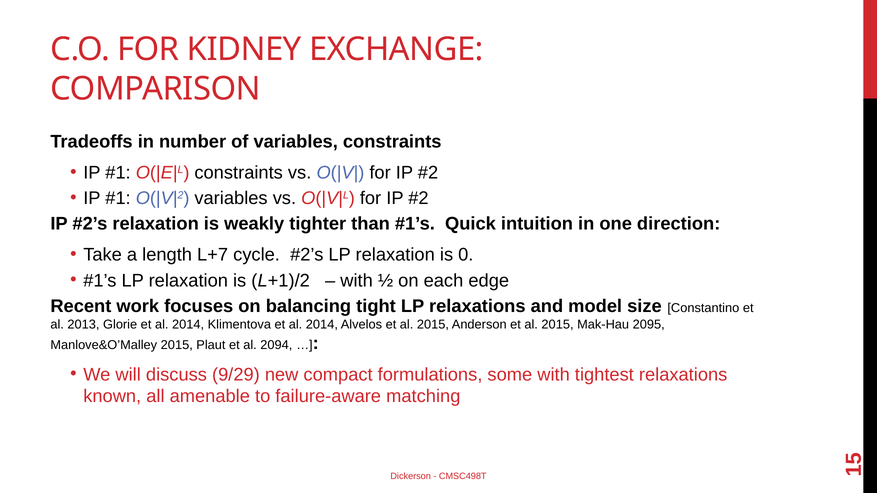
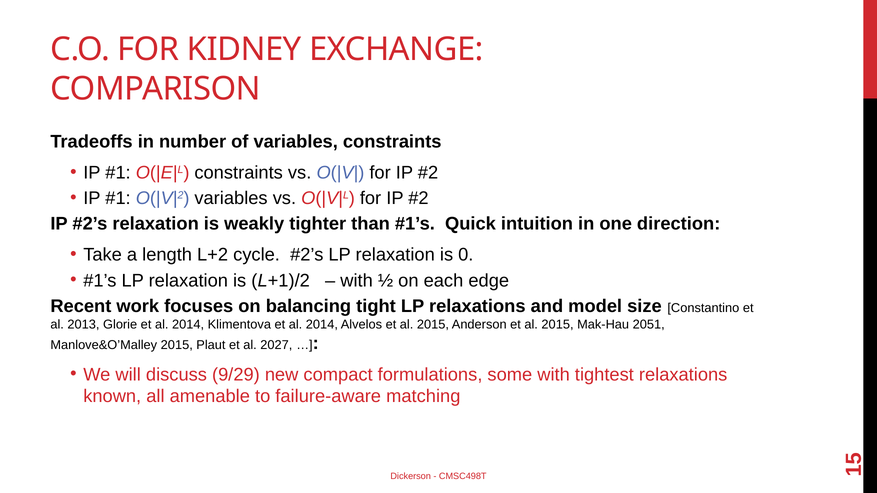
L+7: L+7 -> L+2
2095: 2095 -> 2051
2094: 2094 -> 2027
